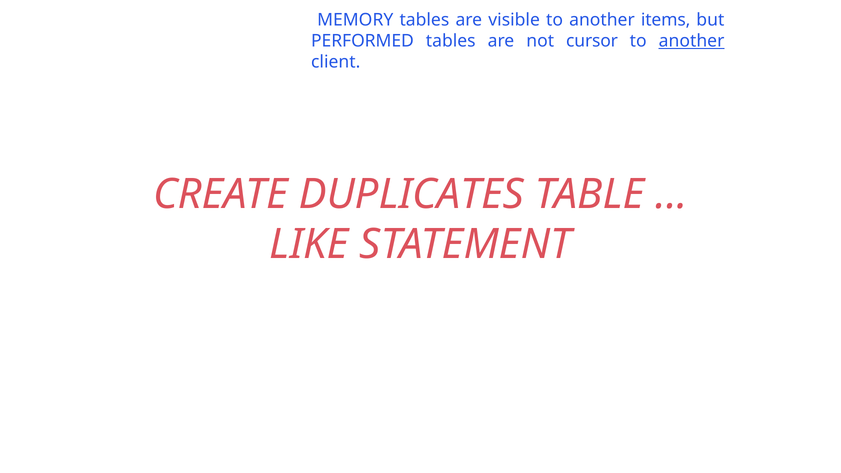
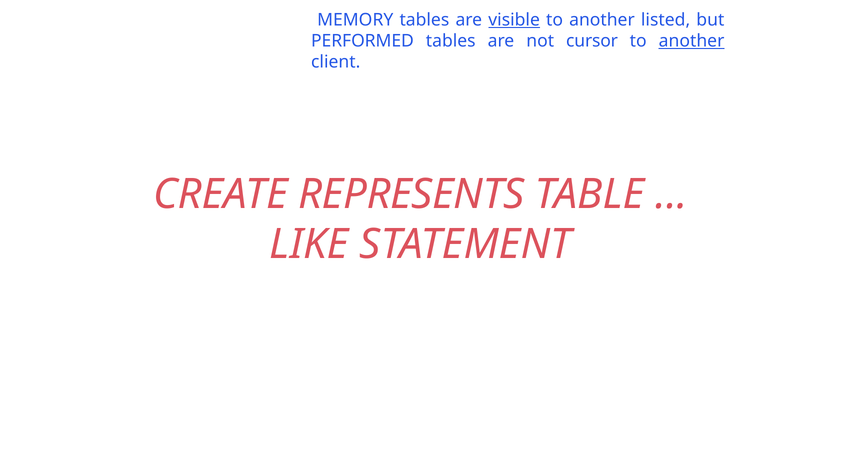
visible underline: none -> present
items: items -> listed
DUPLICATES: DUPLICATES -> REPRESENTS
